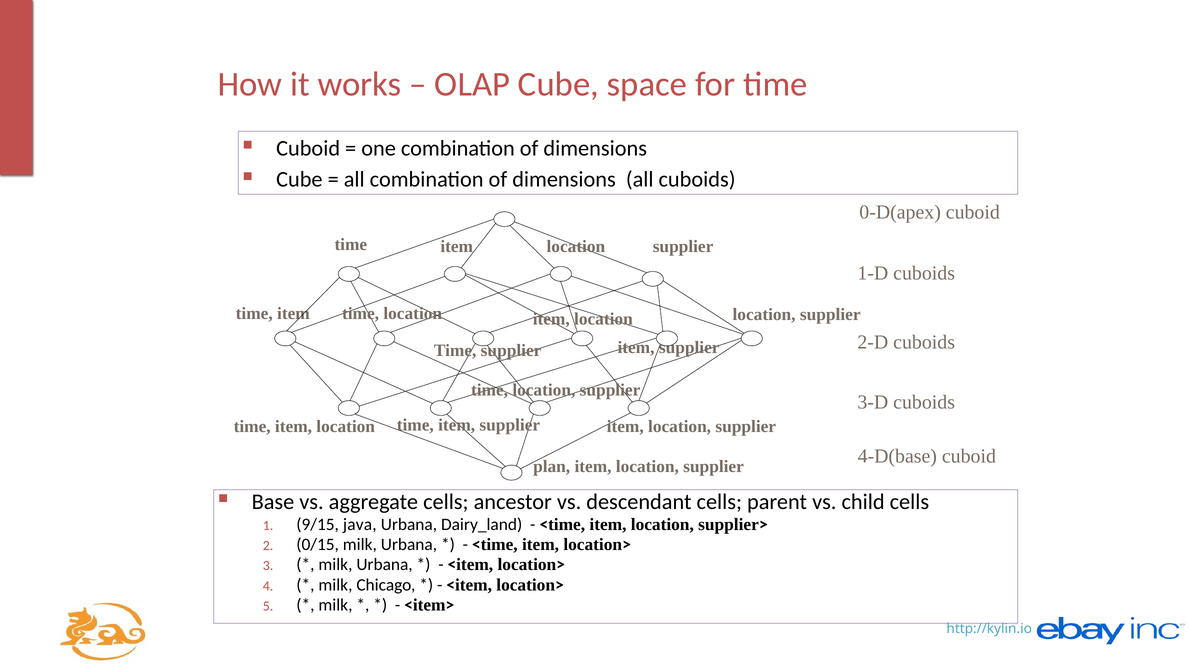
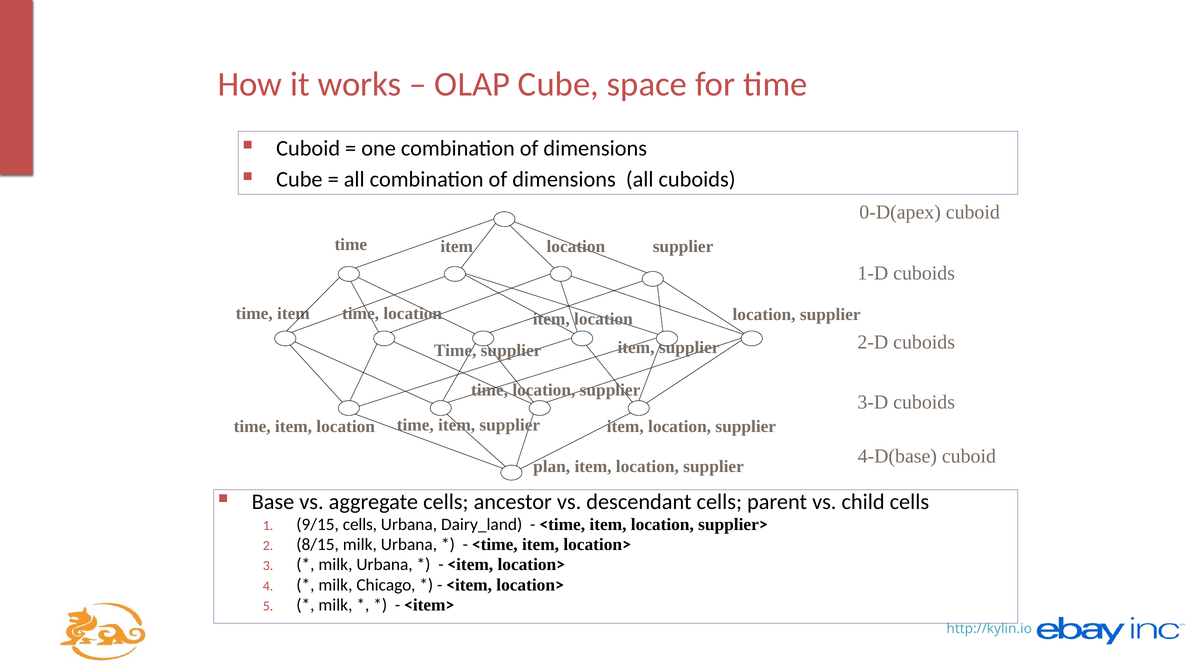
9/15 java: java -> cells
0/15: 0/15 -> 8/15
